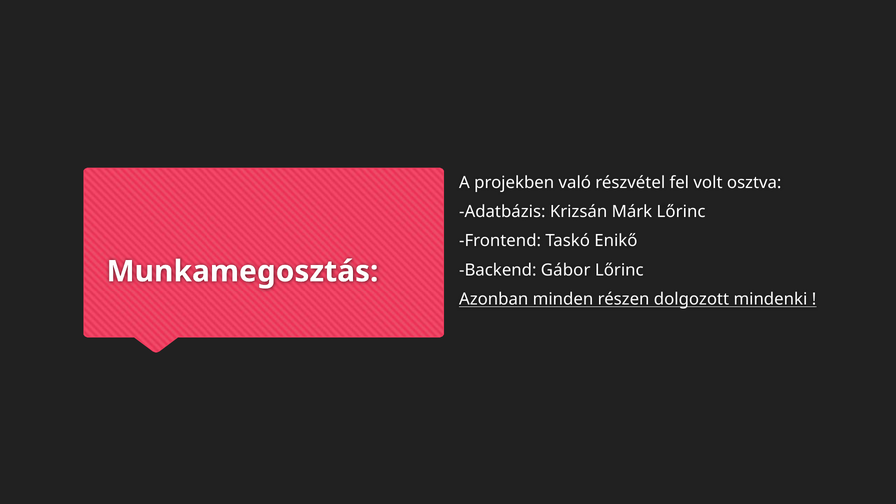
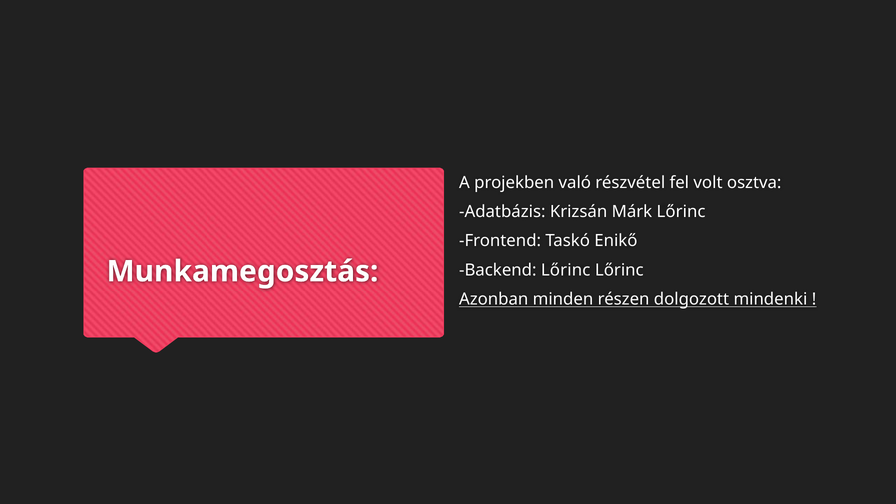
Backend Gábor: Gábor -> Lőrinc
